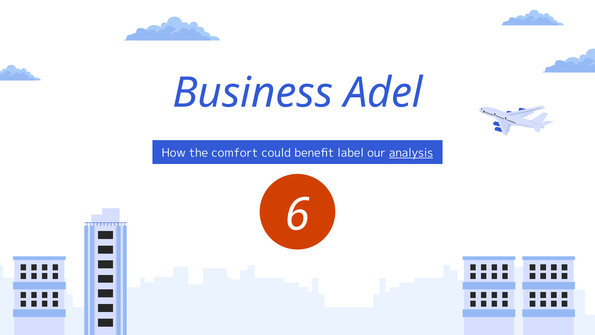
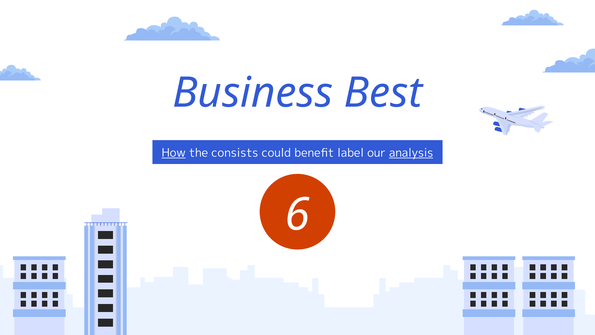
Adel: Adel -> Best
How underline: none -> present
comfort: comfort -> consists
